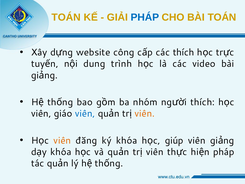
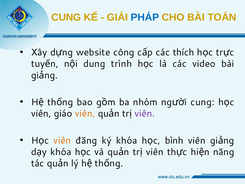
TOÁN at (66, 17): TOÁN -> CUNG
thích at (203, 102): thích -> cung
viên at (85, 113) colour: blue -> orange
viên at (145, 113) colour: orange -> purple
giúp: giúp -> bình
pháp at (224, 152): pháp -> năng
